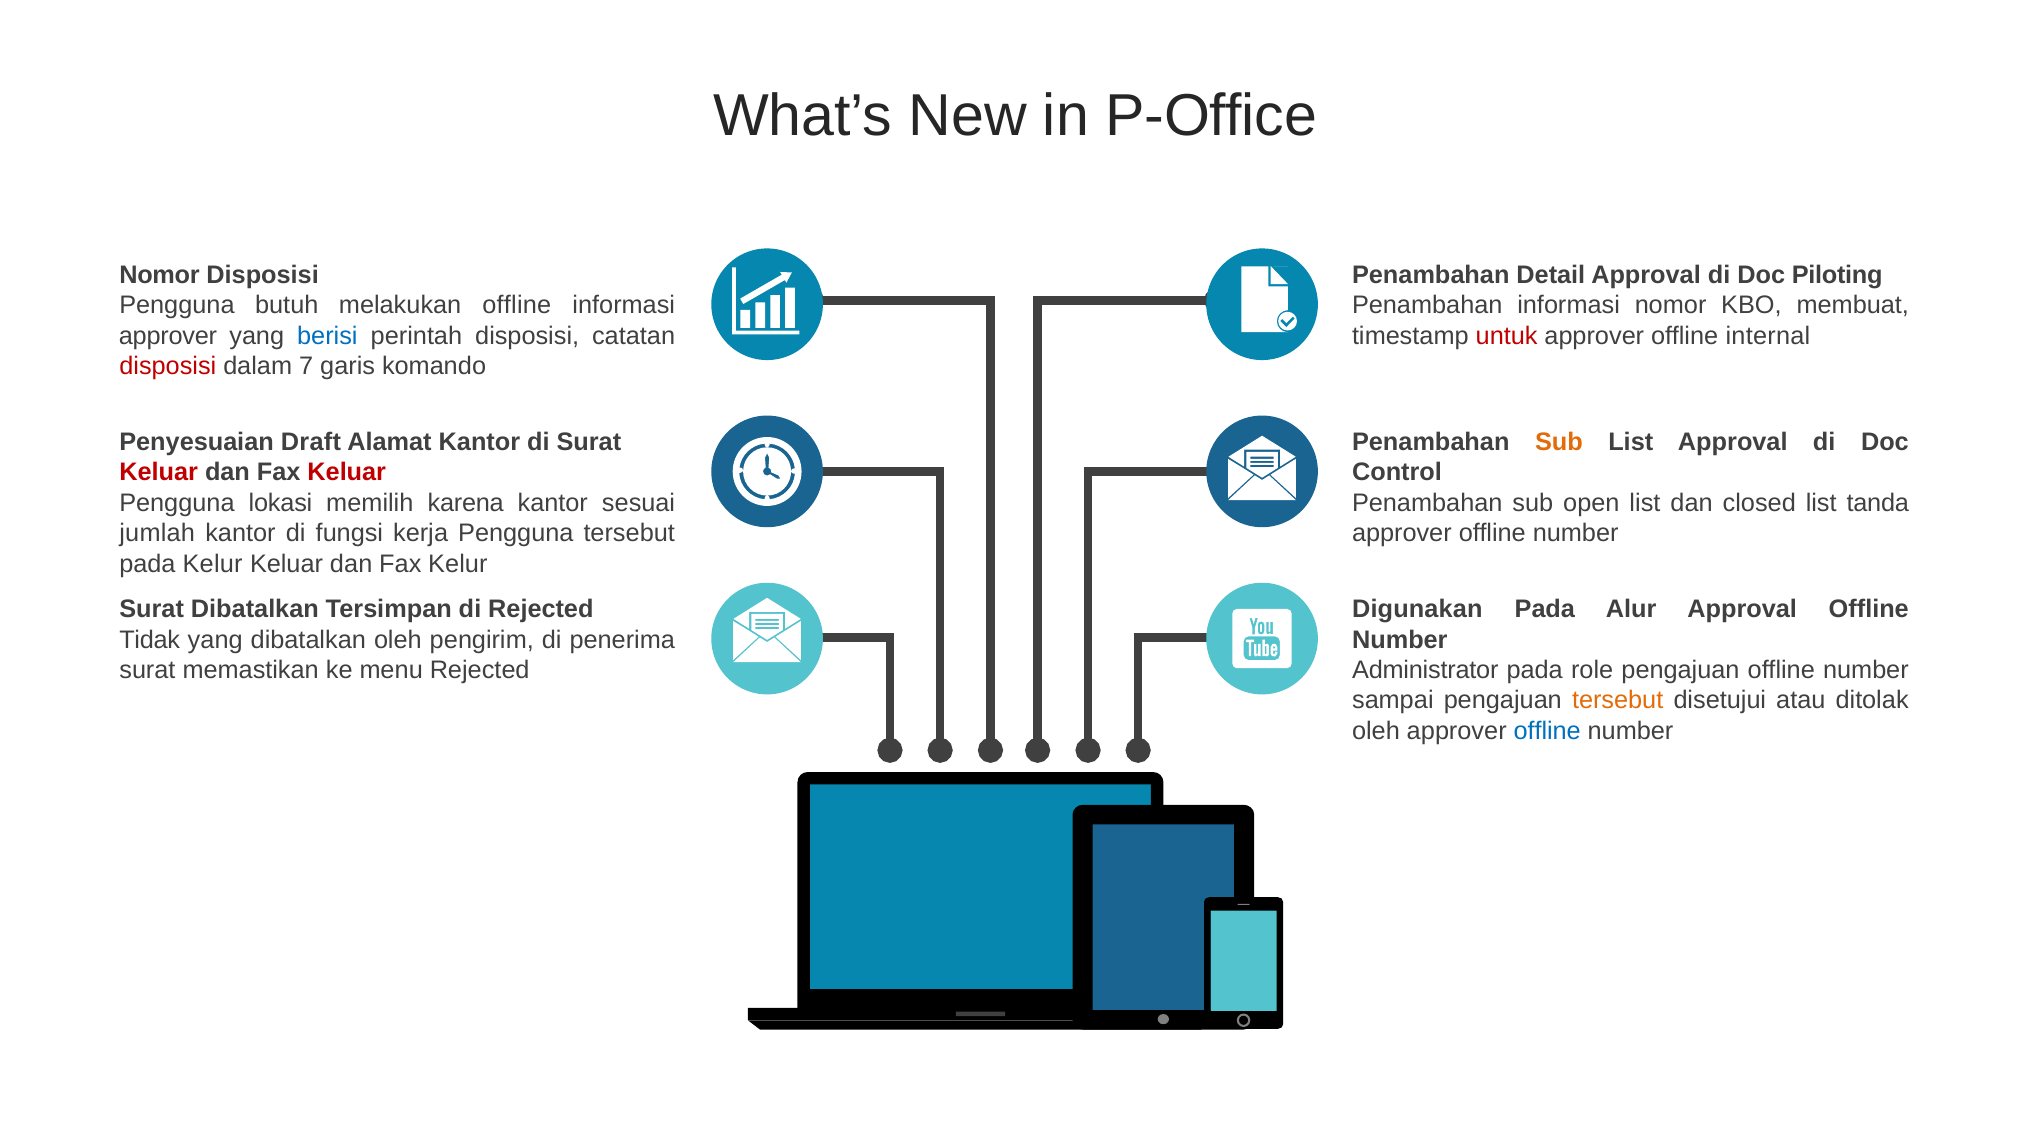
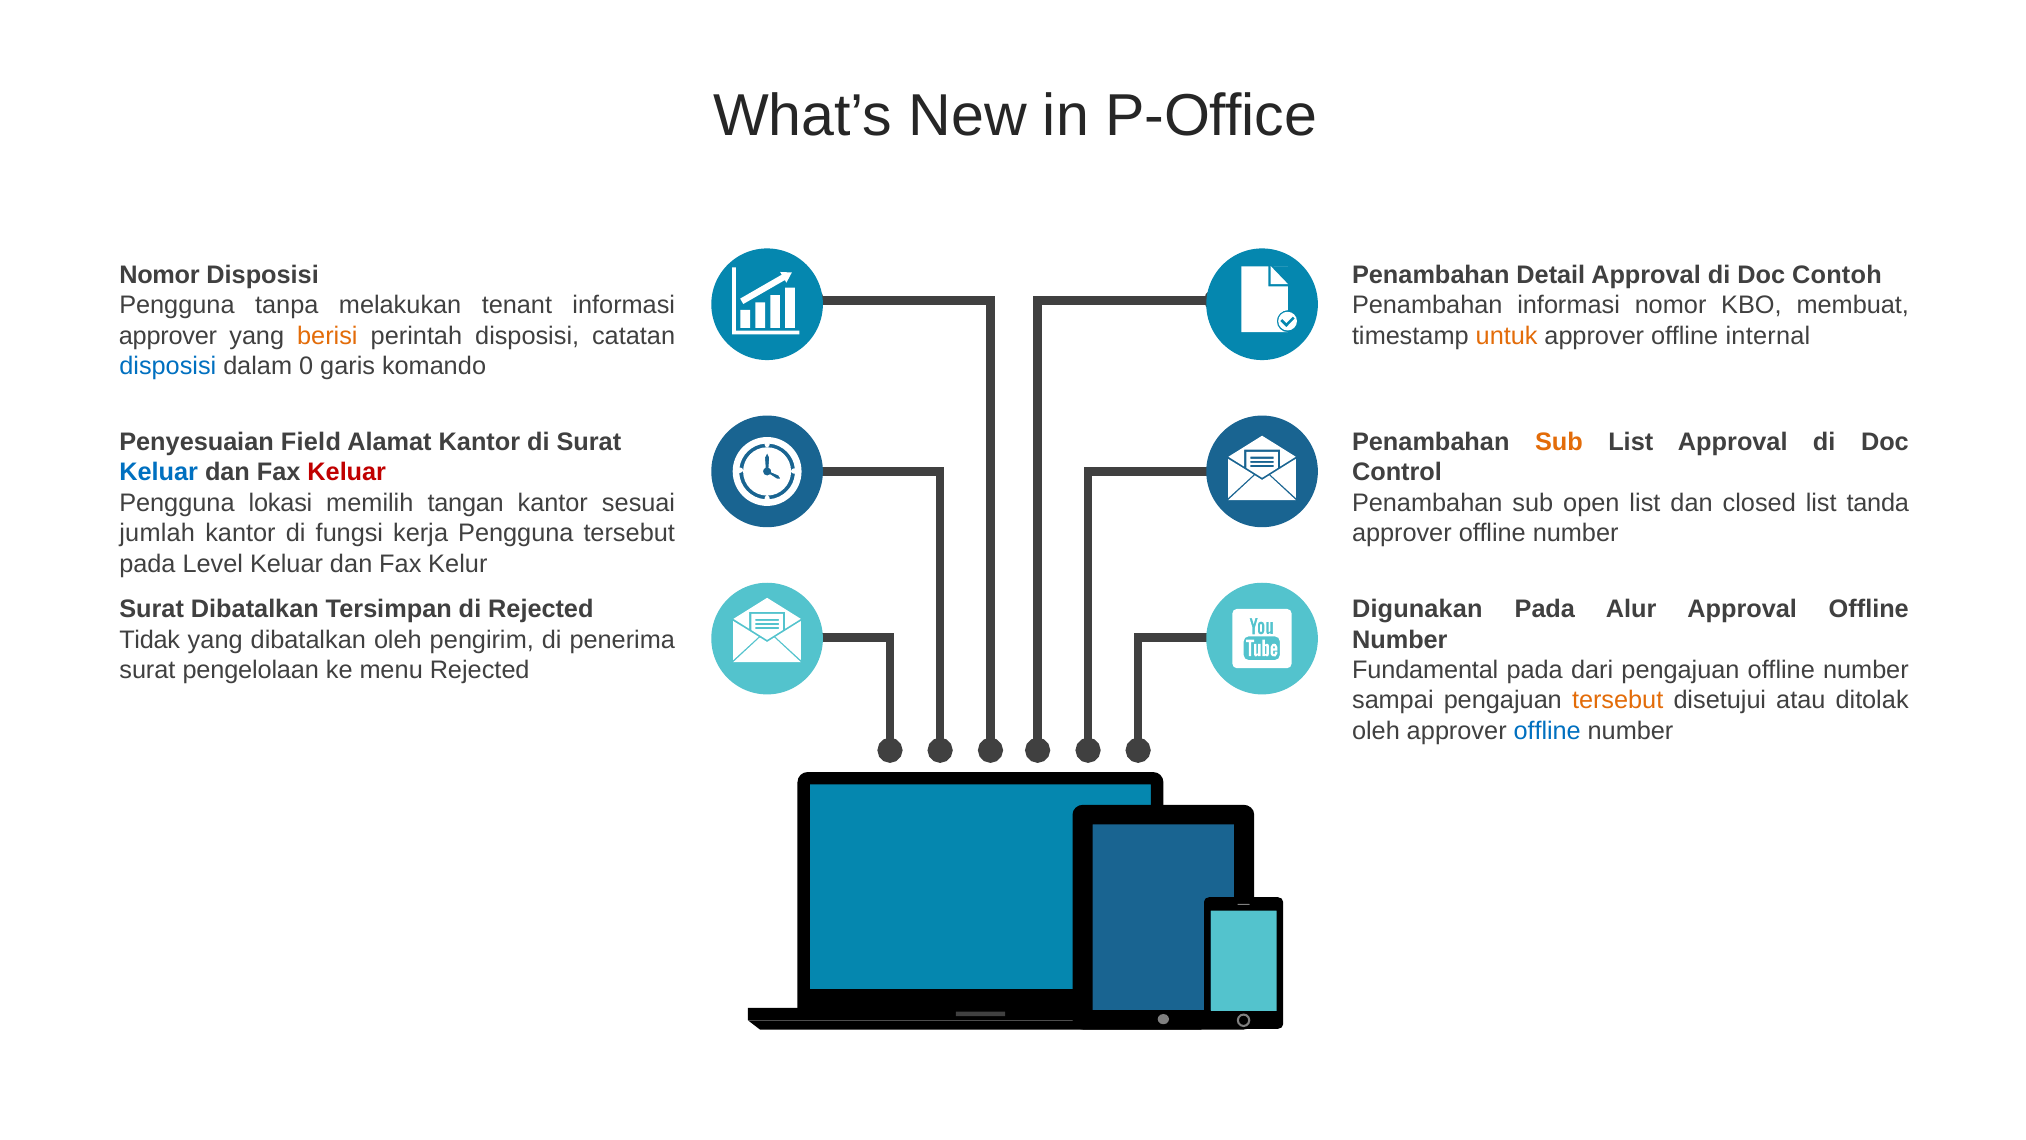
Piloting: Piloting -> Contoh
butuh: butuh -> tanpa
melakukan offline: offline -> tenant
berisi colour: blue -> orange
untuk colour: red -> orange
disposisi at (168, 366) colour: red -> blue
7: 7 -> 0
Draft: Draft -> Field
Keluar at (159, 472) colour: red -> blue
karena: karena -> tangan
pada Kelur: Kelur -> Level
memastikan: memastikan -> pengelolaan
Administrator: Administrator -> Fundamental
role: role -> dari
